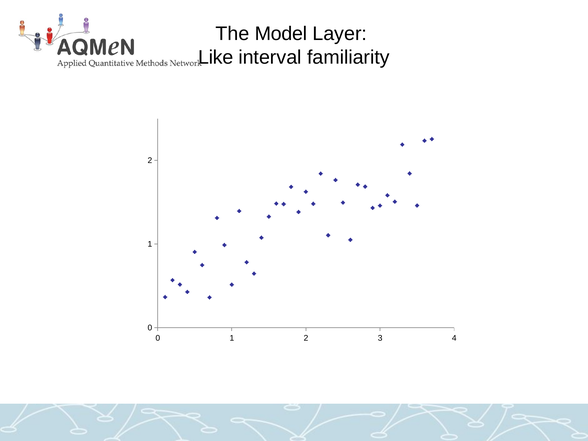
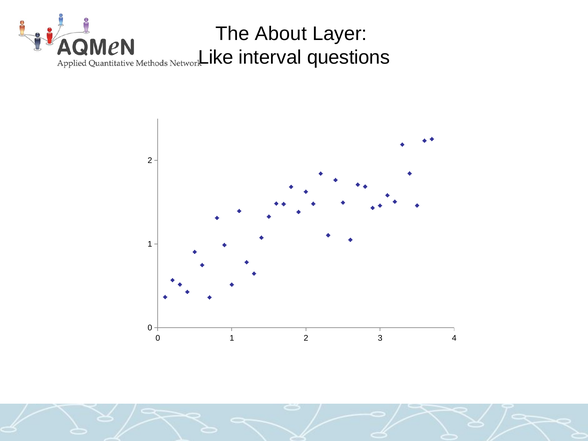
Model: Model -> About
familiarity: familiarity -> questions
